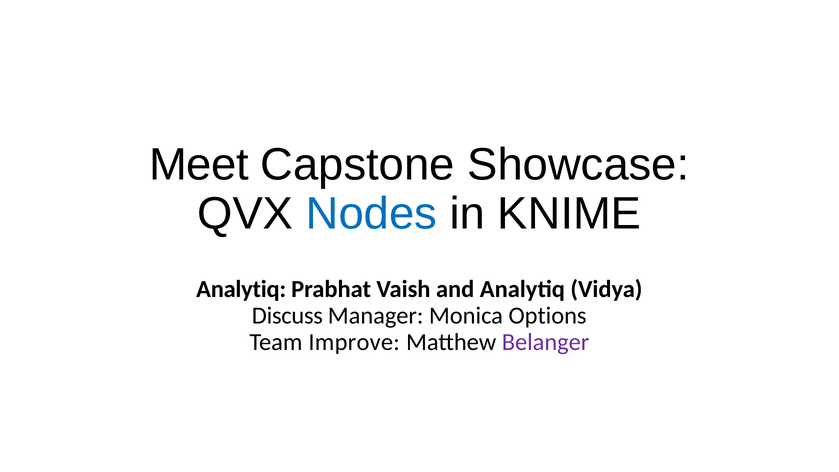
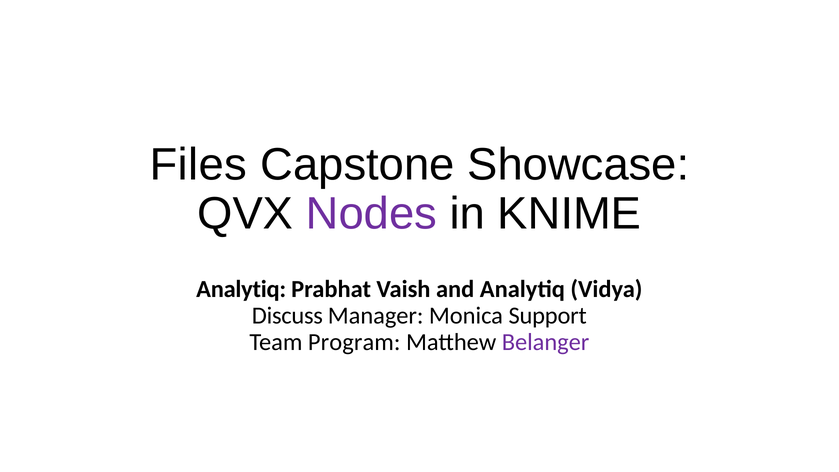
Meet: Meet -> Files
Nodes colour: blue -> purple
Options: Options -> Support
Improve: Improve -> Program
